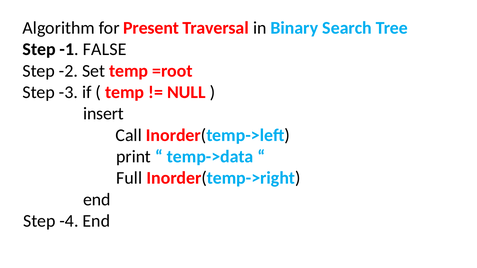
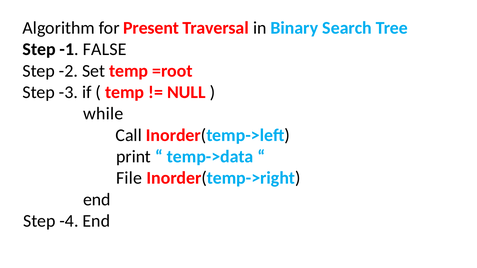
insert: insert -> while
Full: Full -> File
